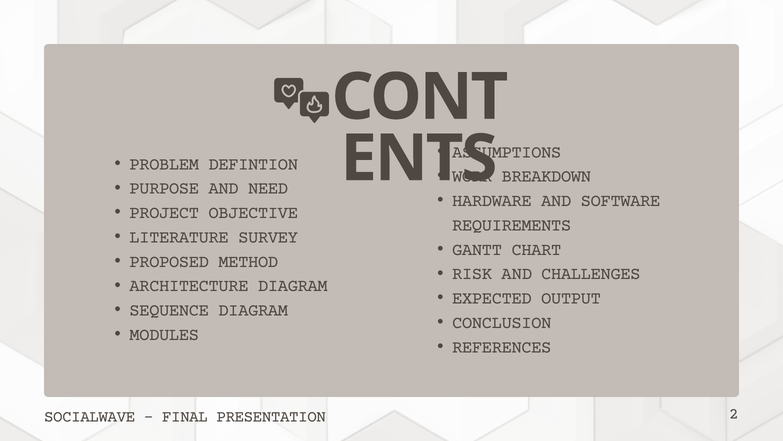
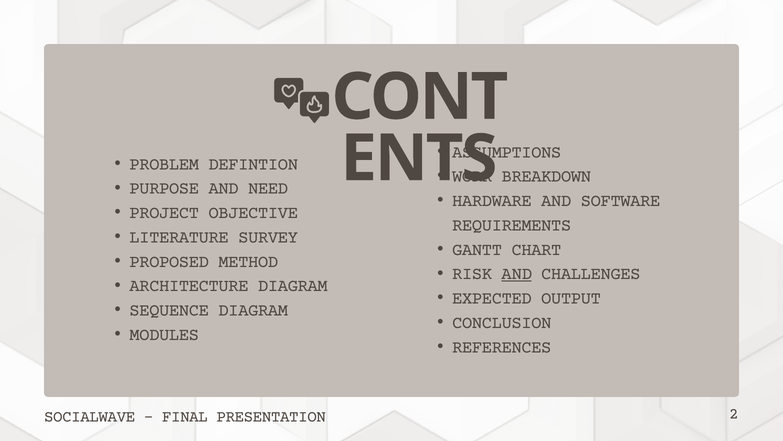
AND at (517, 273) underline: none -> present
